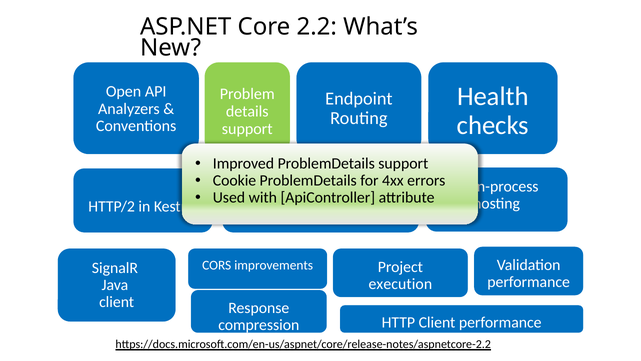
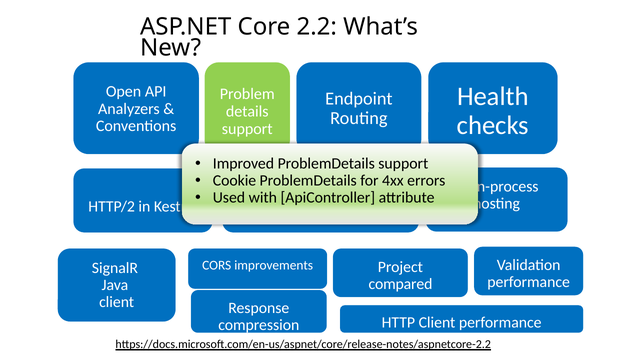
execution: execution -> compared
